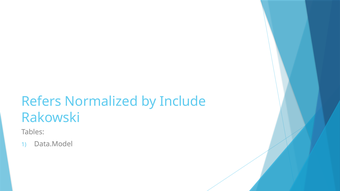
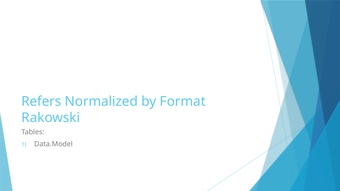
Include: Include -> Format
